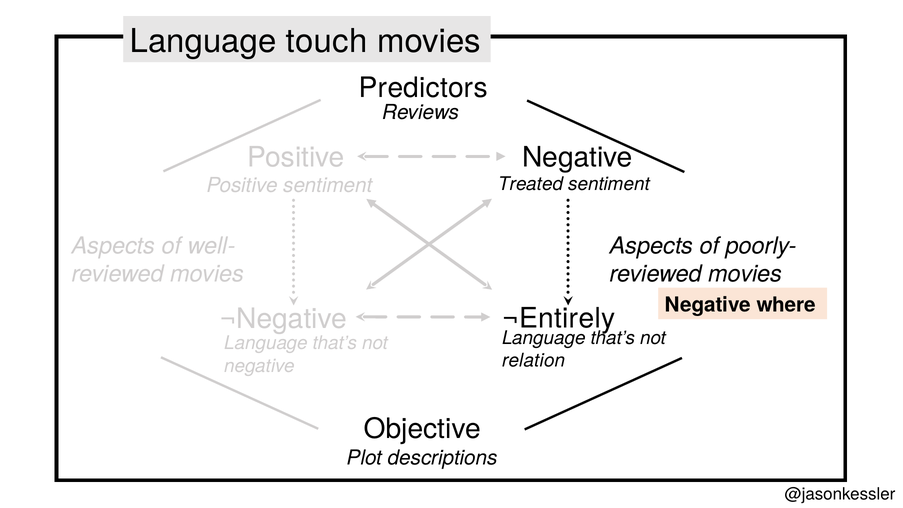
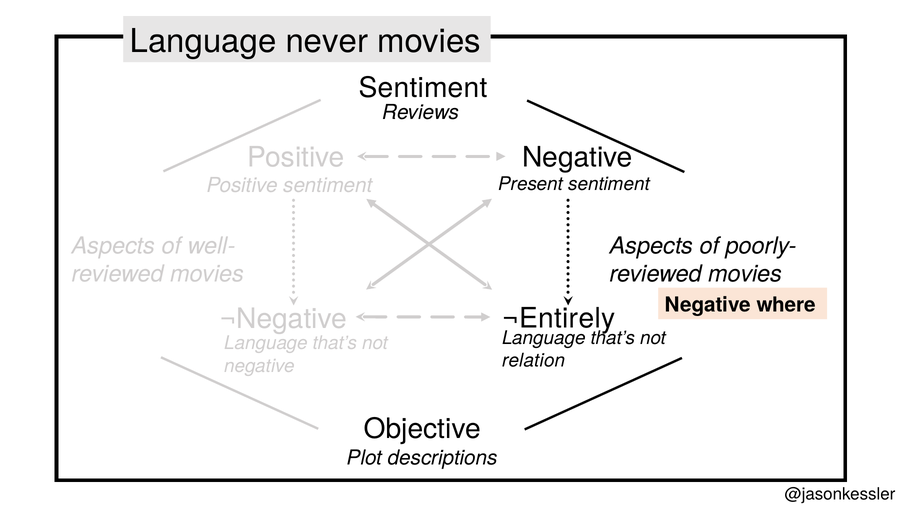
touch: touch -> never
Predictors at (423, 88): Predictors -> Sentiment
Treated: Treated -> Present
